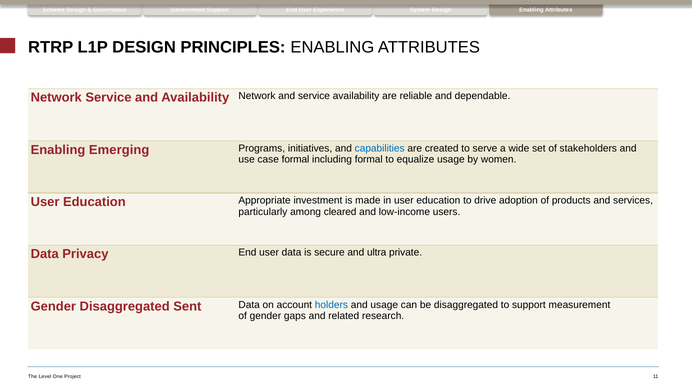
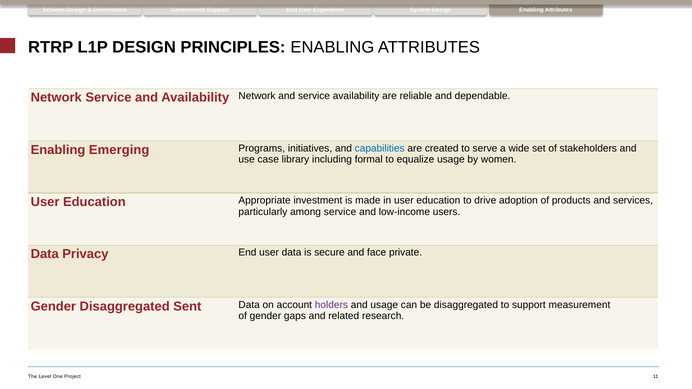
case formal: formal -> library
among cleared: cleared -> service
ultra: ultra -> face
holders colour: blue -> purple
